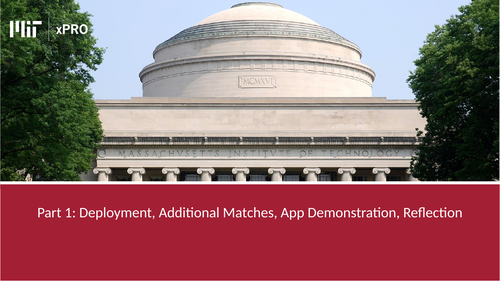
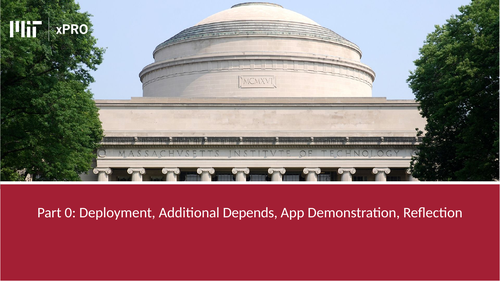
1: 1 -> 0
Matches: Matches -> Depends
